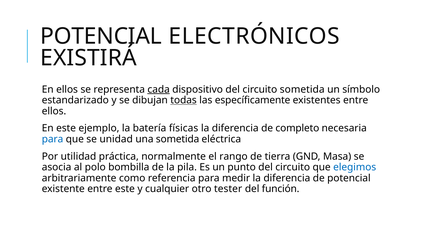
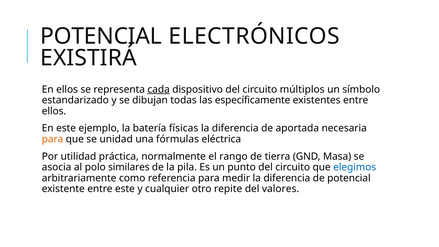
circuito sometida: sometida -> múltiplos
todas underline: present -> none
completo: completo -> aportada
para at (53, 139) colour: blue -> orange
una sometida: sometida -> fórmulas
bombilla: bombilla -> similares
tester: tester -> repite
función: función -> valores
